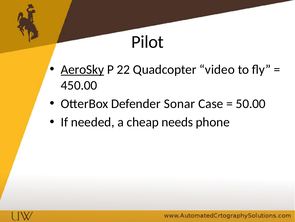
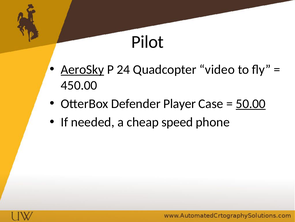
22: 22 -> 24
Sonar: Sonar -> Player
50.00 underline: none -> present
needs: needs -> speed
